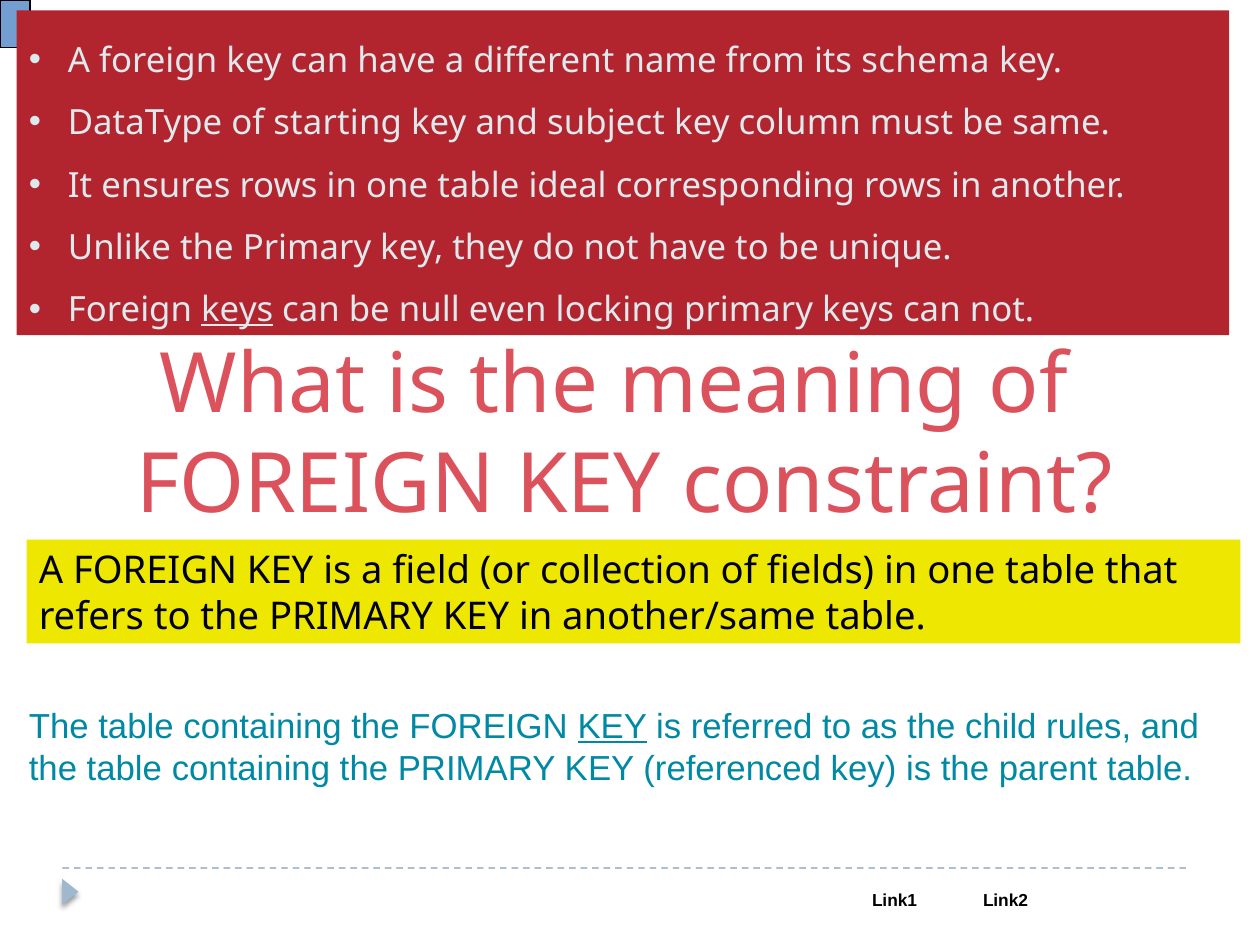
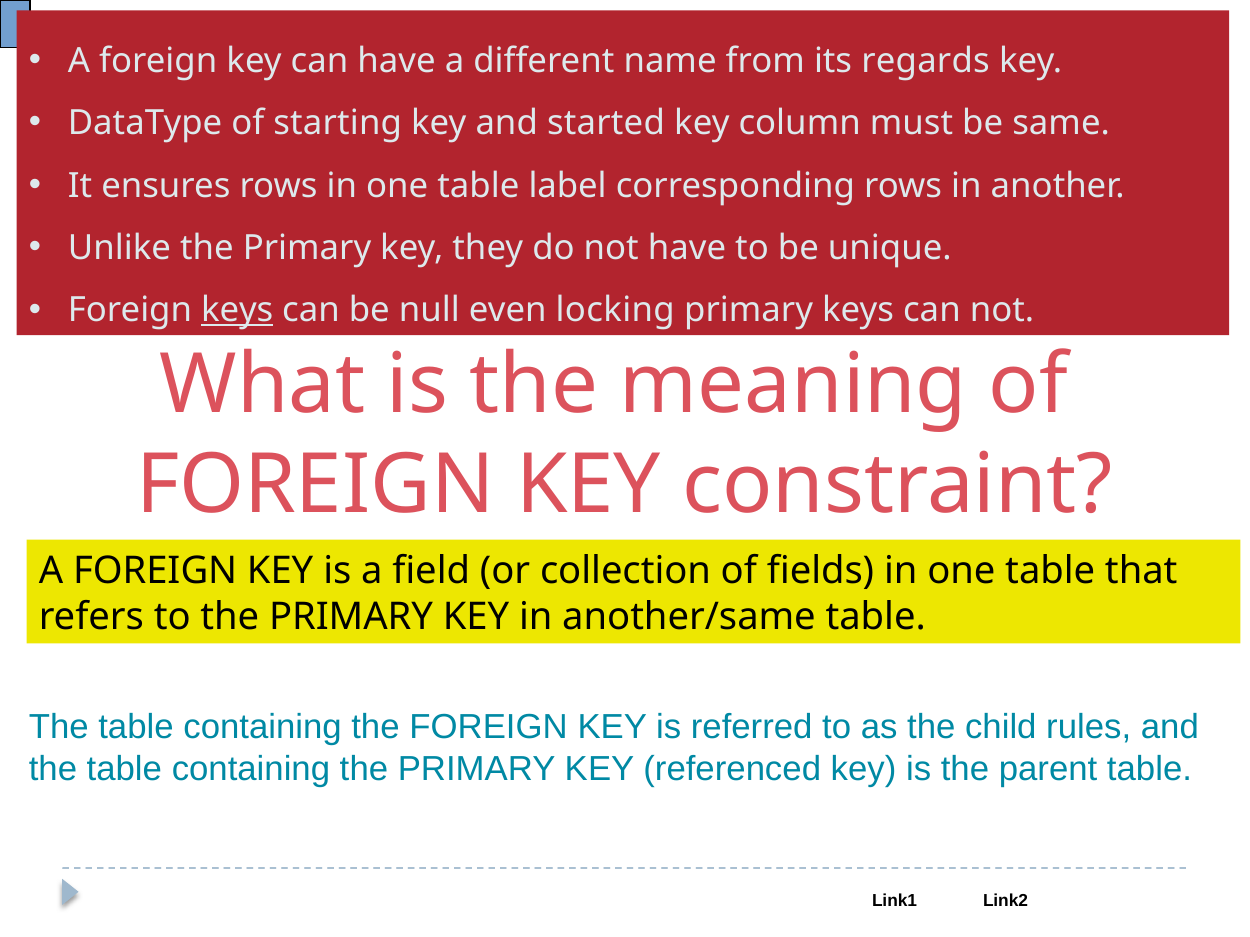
schema: schema -> regards
subject: subject -> started
ideal: ideal -> label
KEY at (612, 727) underline: present -> none
